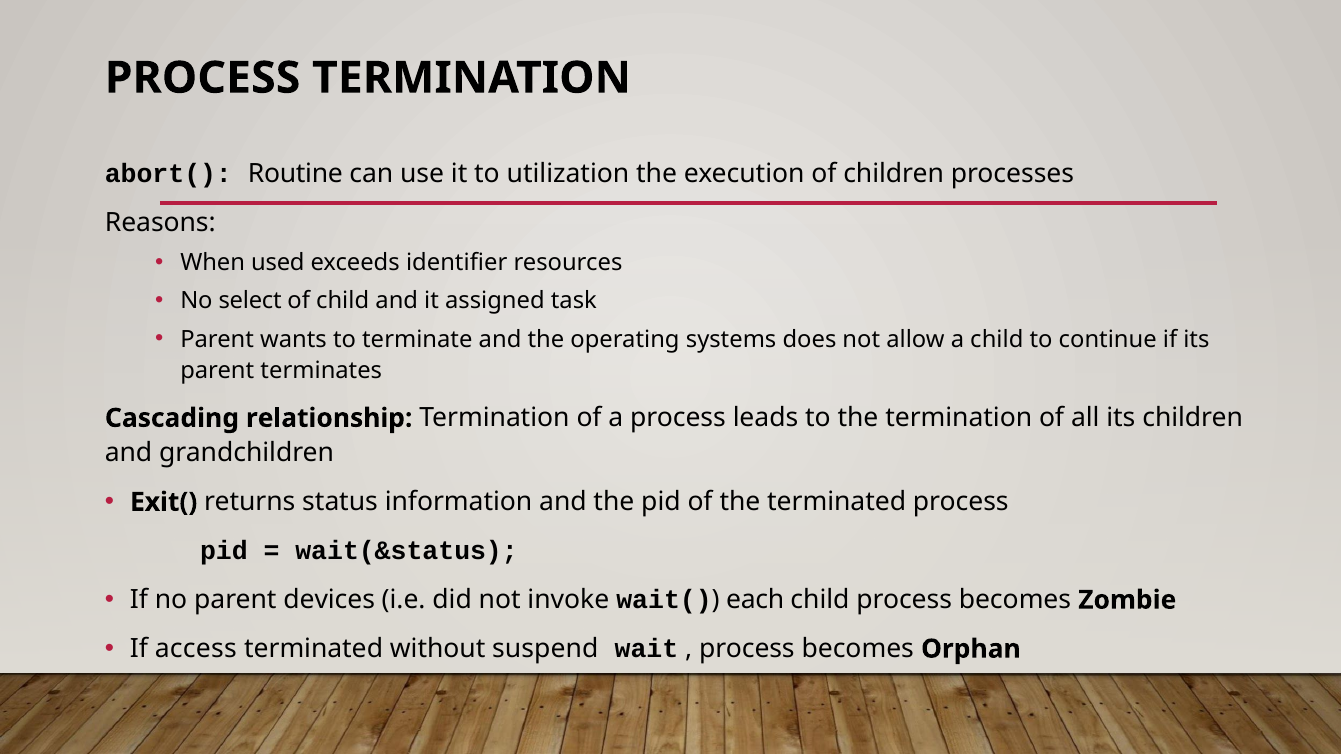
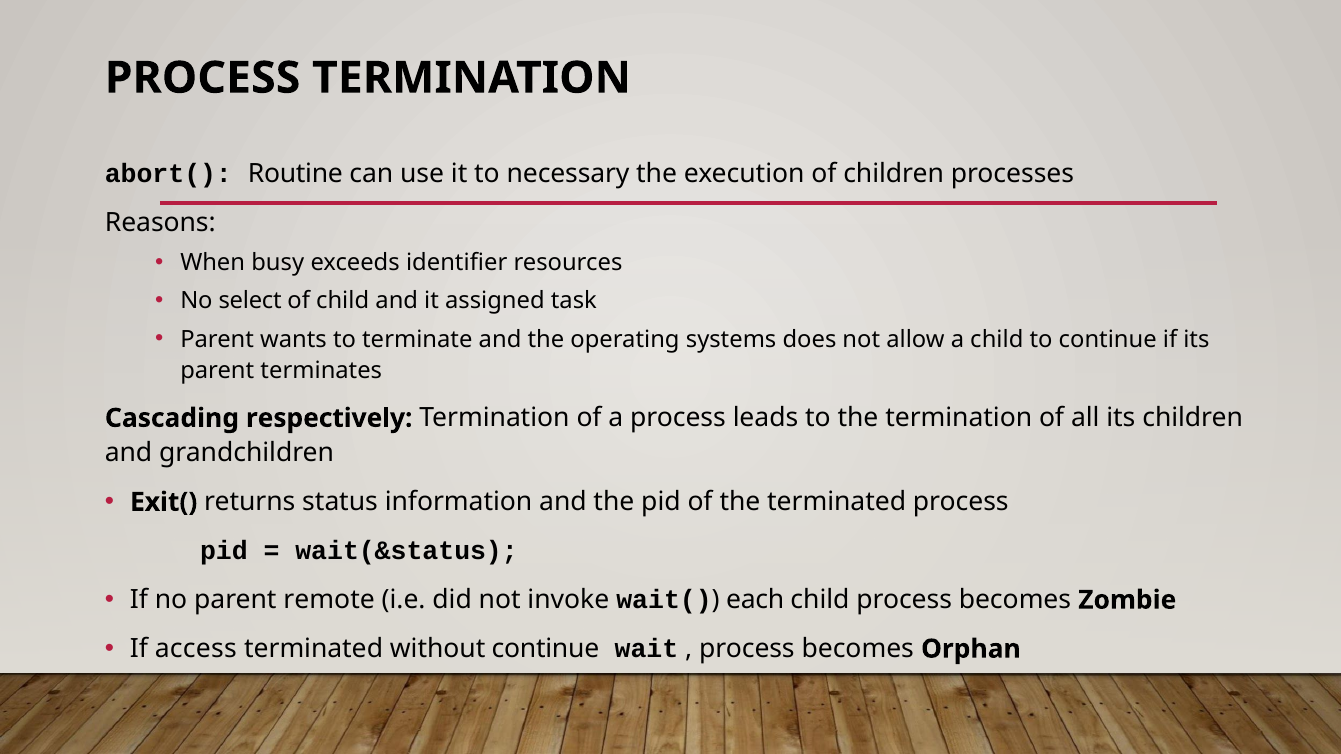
utilization: utilization -> necessary
used: used -> busy
relationship: relationship -> respectively
devices: devices -> remote
without suspend: suspend -> continue
